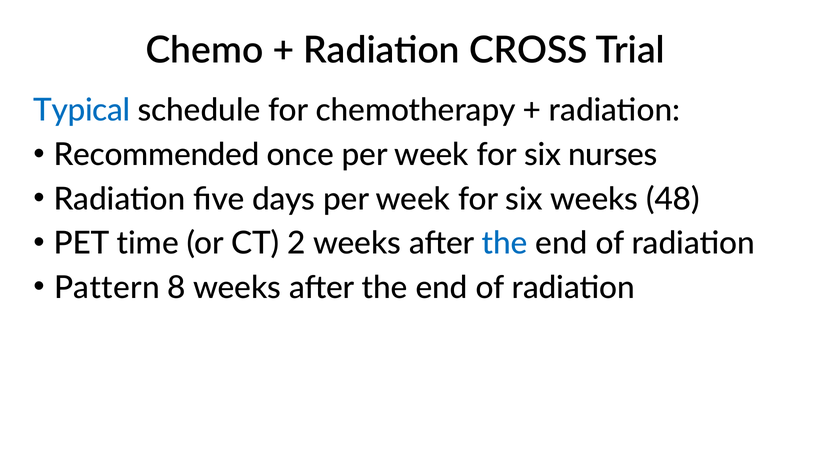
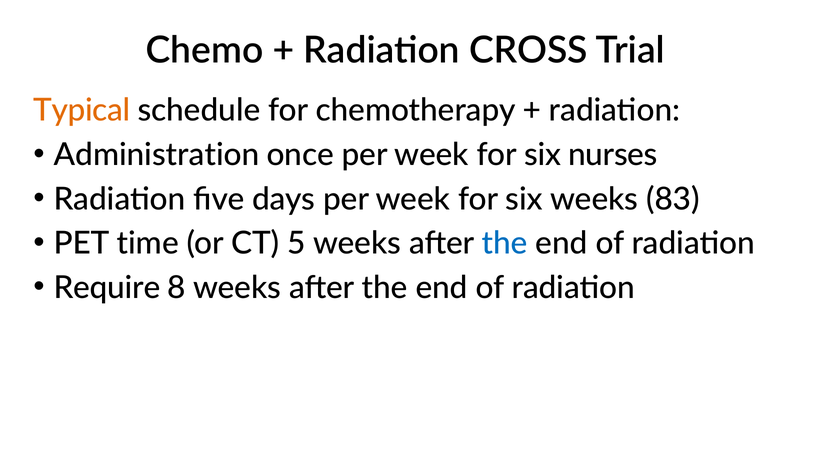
Typical colour: blue -> orange
Recommended: Recommended -> Administration
48: 48 -> 83
2: 2 -> 5
Pattern: Pattern -> Require
